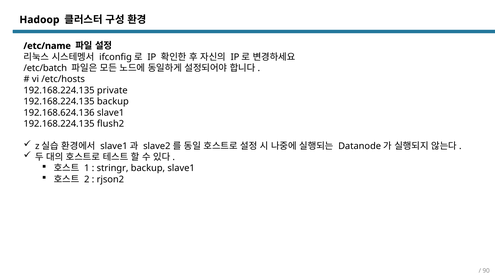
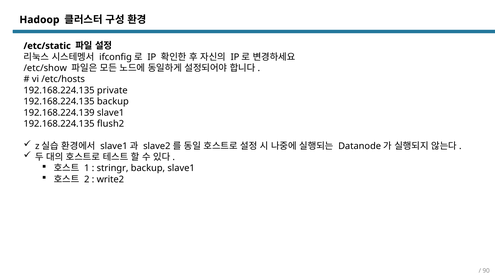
/etc/name: /etc/name -> /etc/static
/etc/batch: /etc/batch -> /etc/show
192.168.624.136: 192.168.624.136 -> 192.168.224.139
rjson2: rjson2 -> write2
